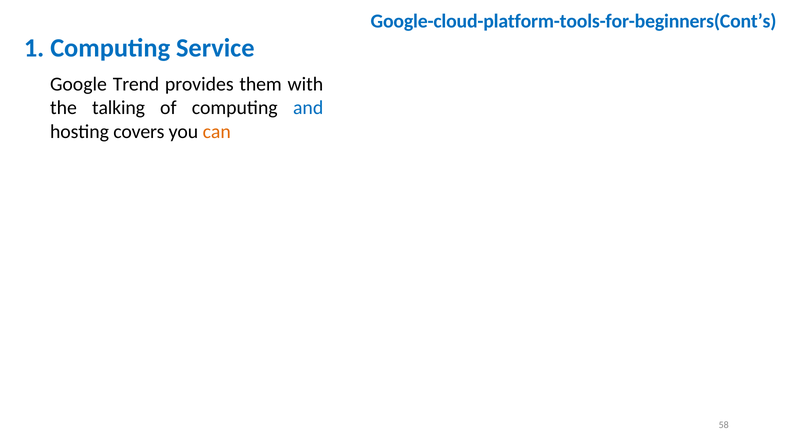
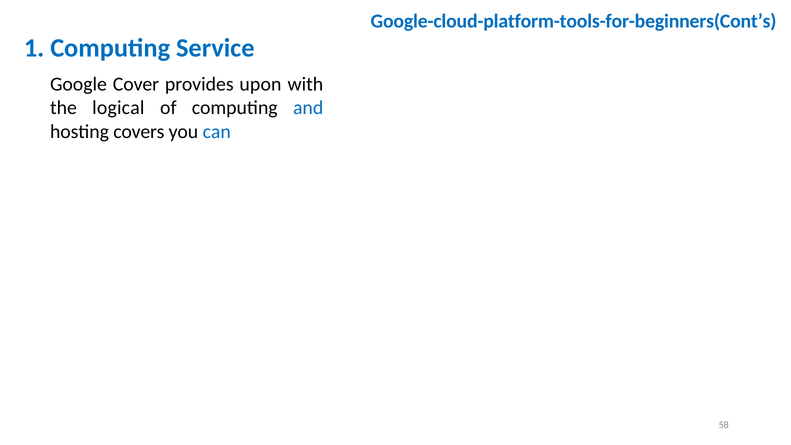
Trend: Trend -> Cover
them: them -> upon
talking: talking -> logical
can colour: orange -> blue
